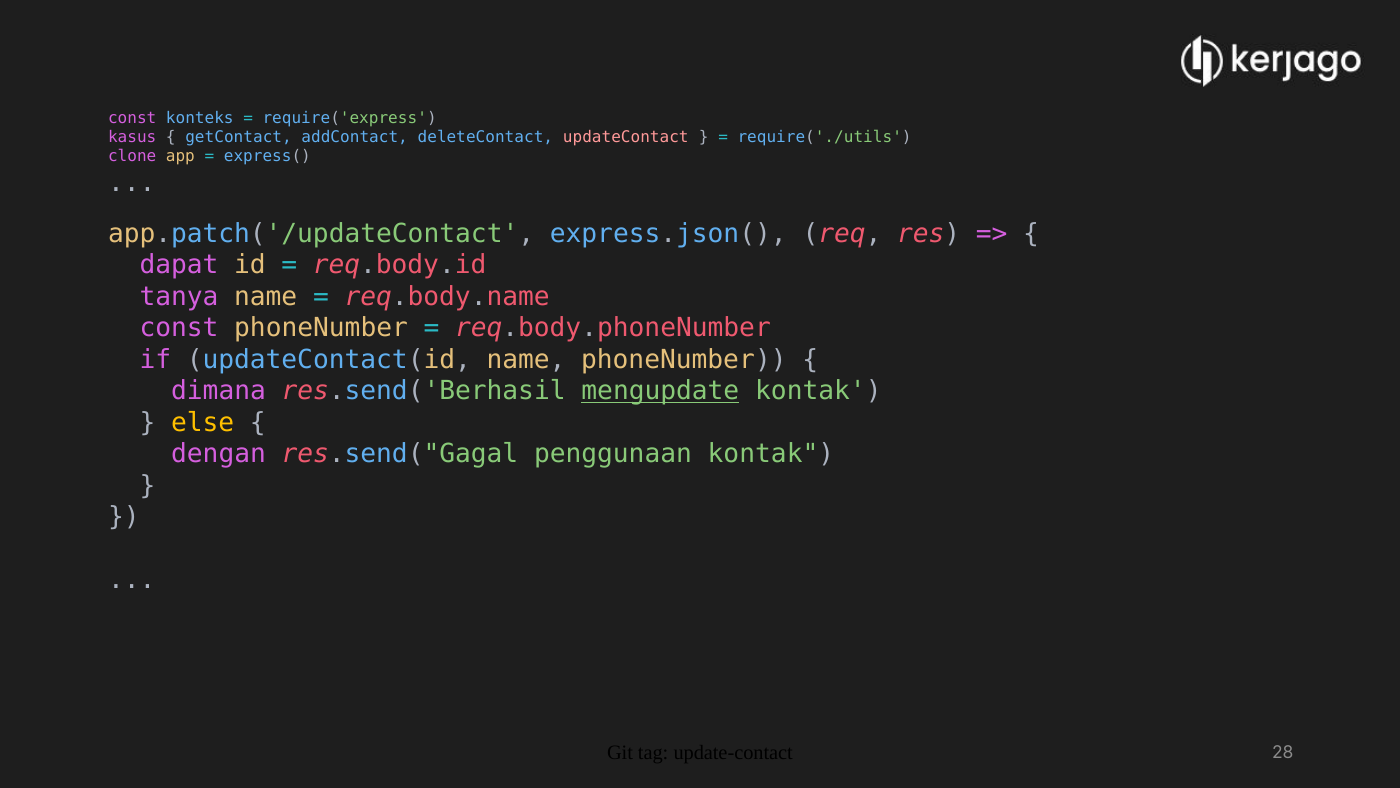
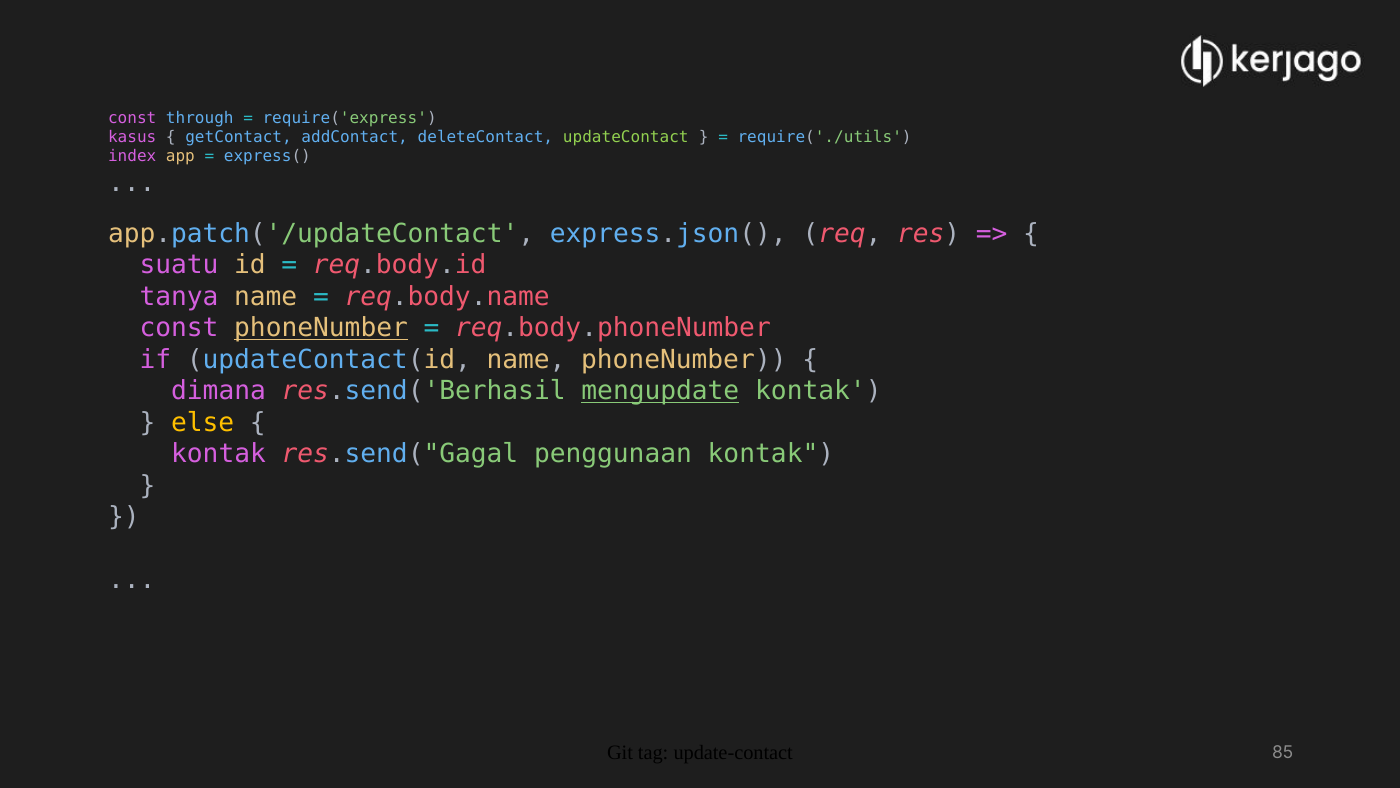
konteks: konteks -> through
updateContact colour: pink -> light green
clone: clone -> index
dapat: dapat -> suatu
phoneNumber at (321, 328) underline: none -> present
dengan at (219, 454): dengan -> kontak
28: 28 -> 85
